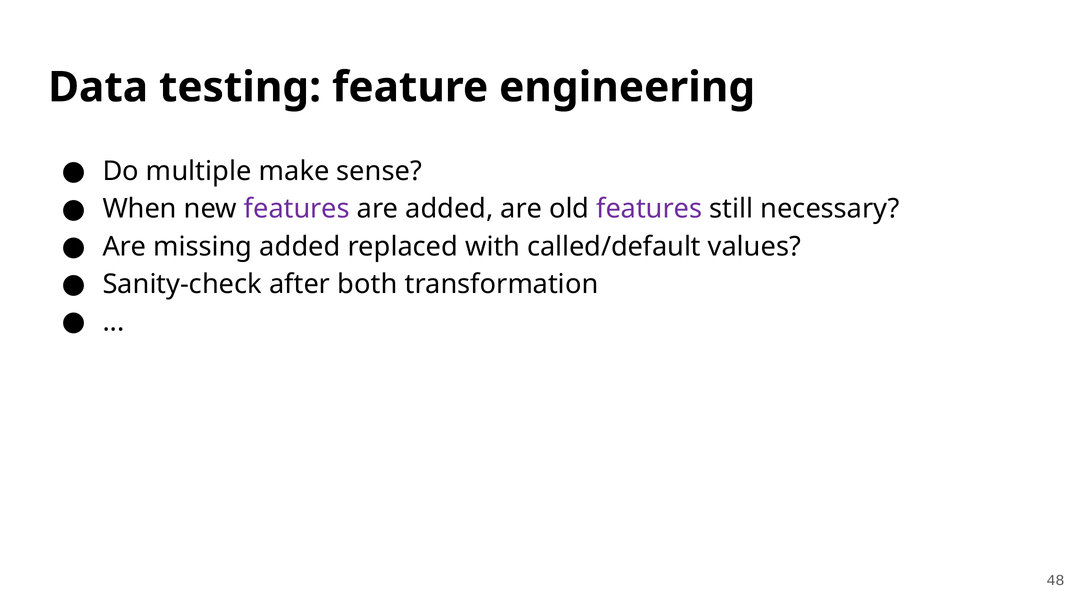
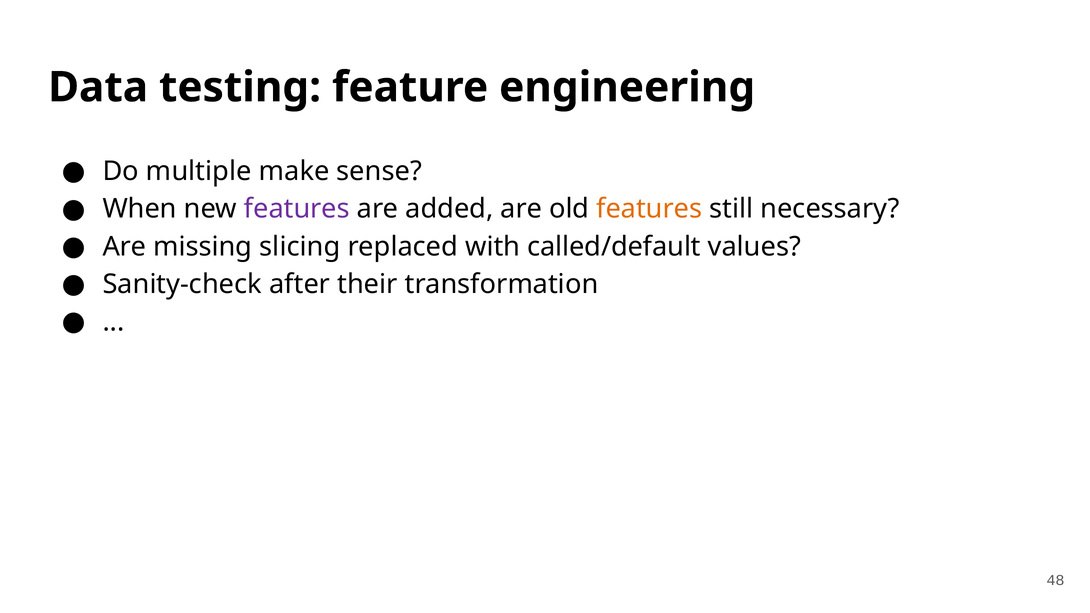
features at (649, 209) colour: purple -> orange
missing added: added -> slicing
both: both -> their
